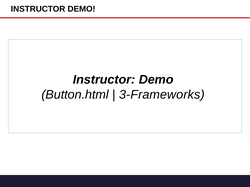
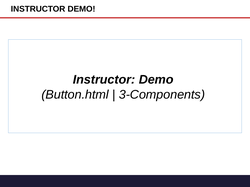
3-Frameworks: 3-Frameworks -> 3-Components
